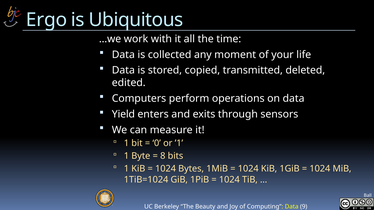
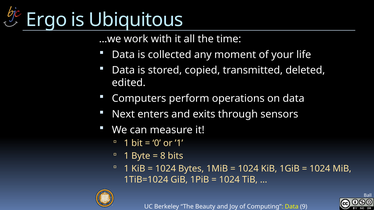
Yield: Yield -> Next
